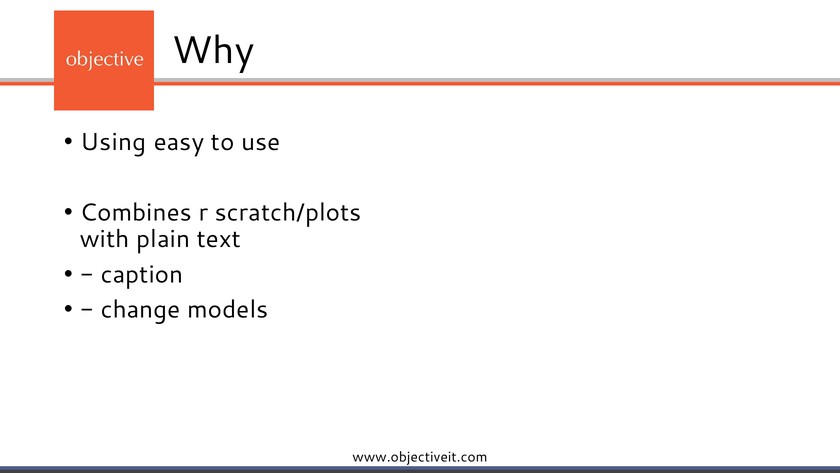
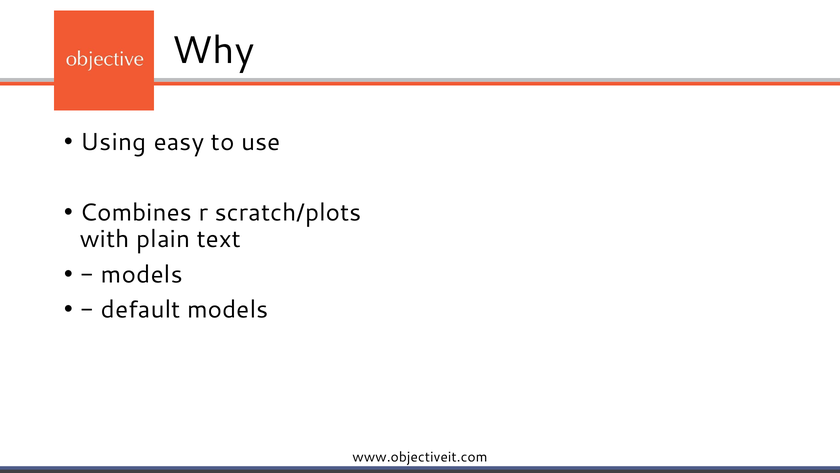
caption at (142, 274): caption -> models
change: change -> default
